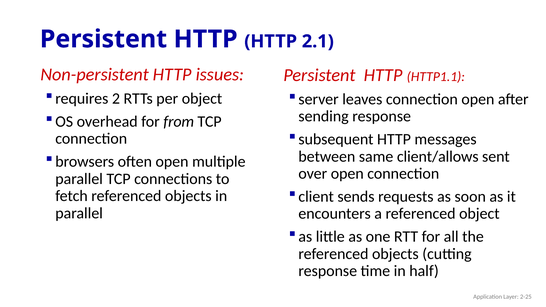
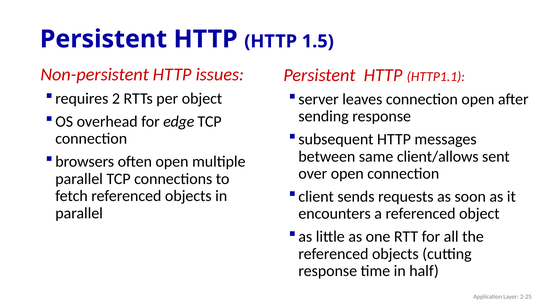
2.1: 2.1 -> 1.5
from: from -> edge
